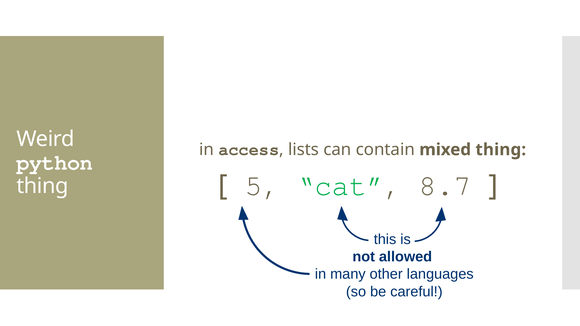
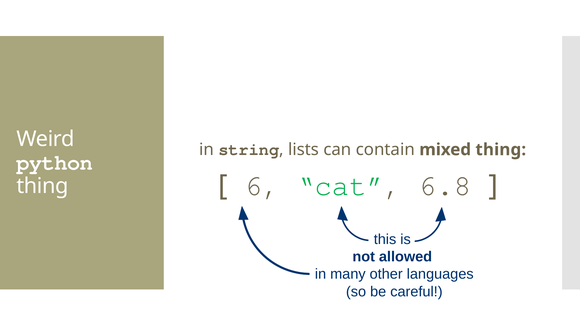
access: access -> string
5: 5 -> 6
8.7: 8.7 -> 6.8
